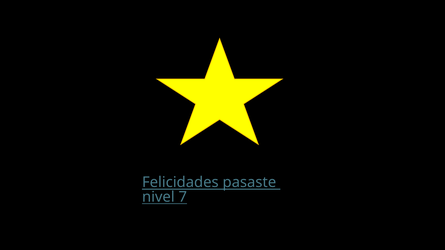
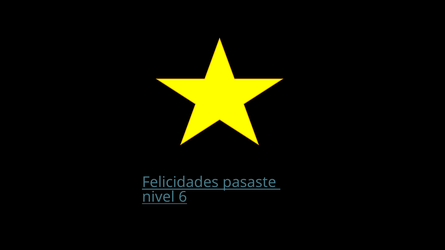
7: 7 -> 6
